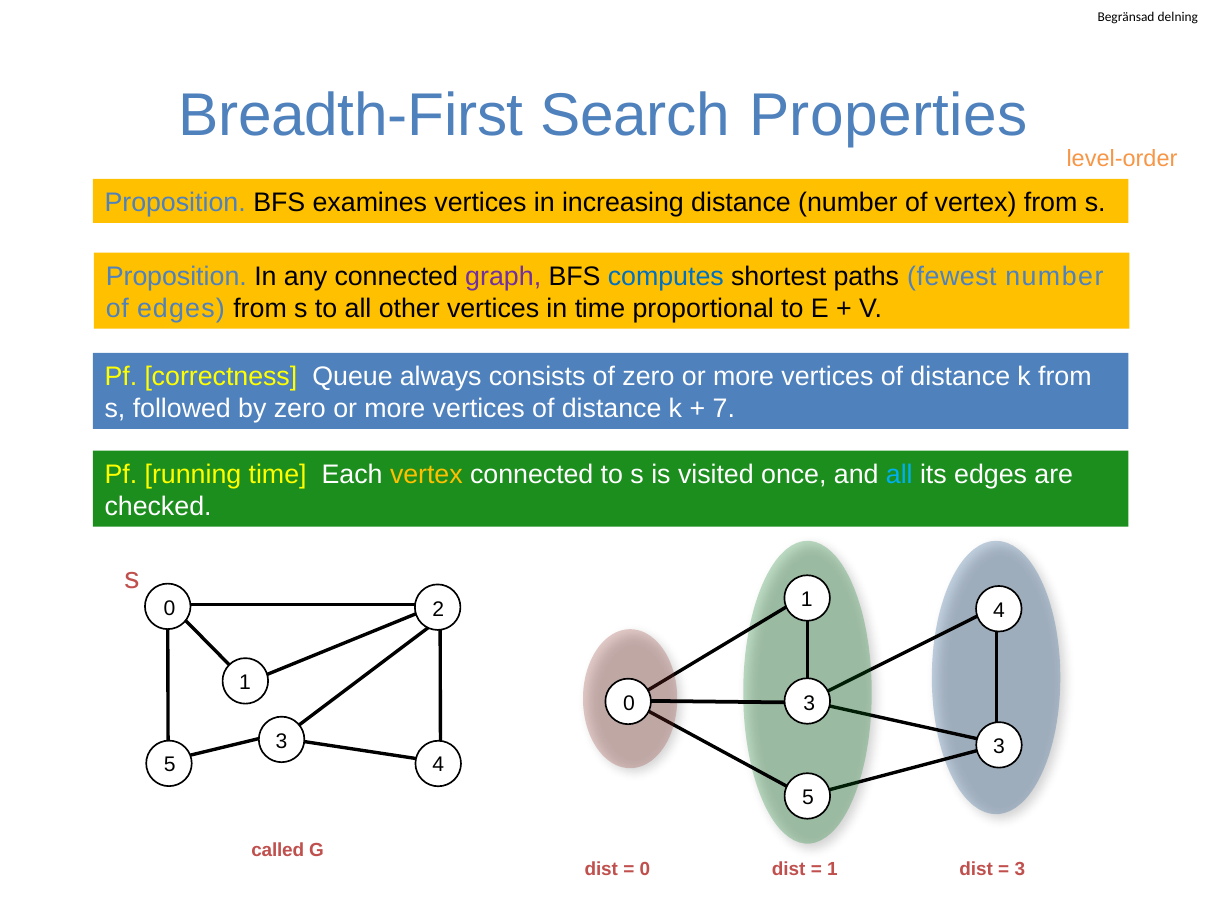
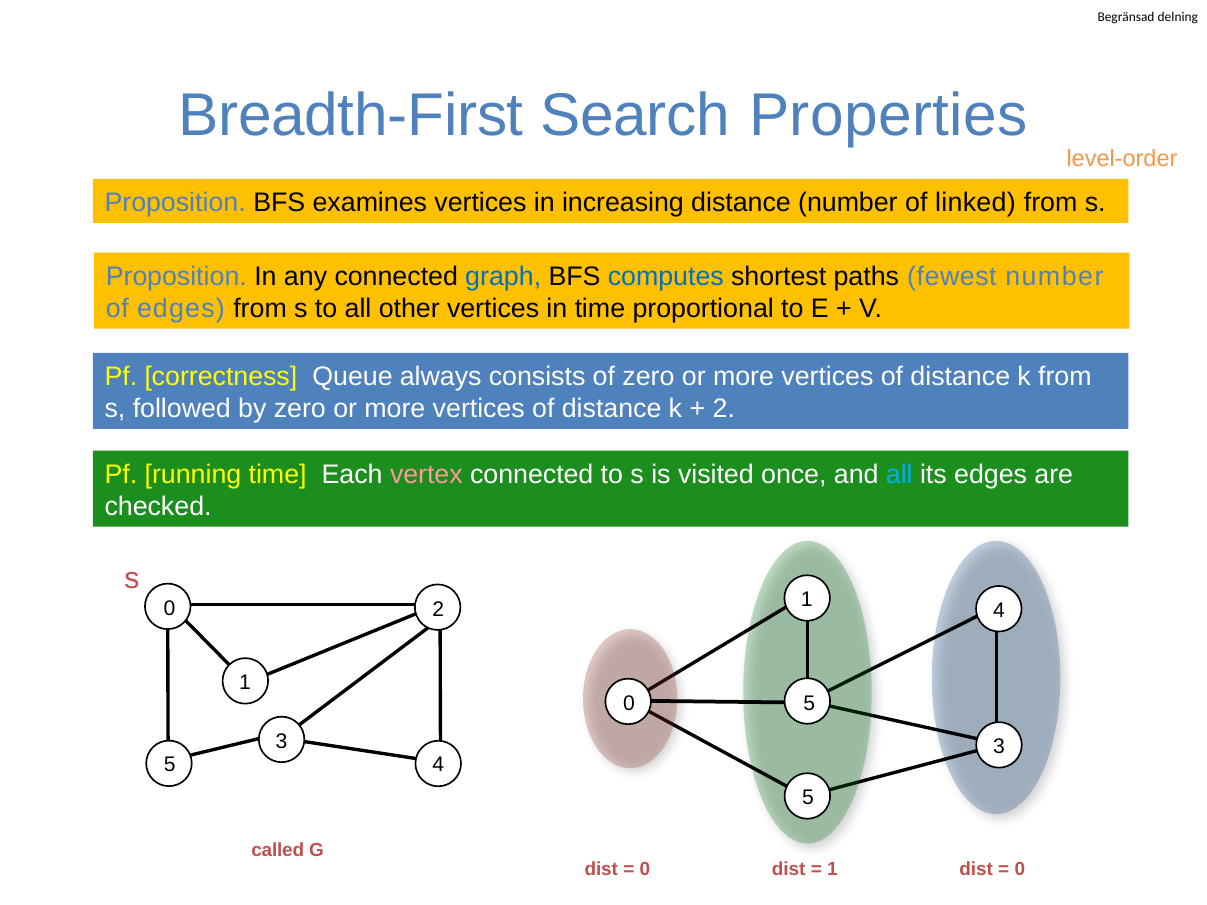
of vertex: vertex -> linked
graph colour: purple -> blue
7 at (724, 409): 7 -> 2
vertex at (426, 475) colour: yellow -> pink
0 3: 3 -> 5
3 at (1020, 869): 3 -> 0
